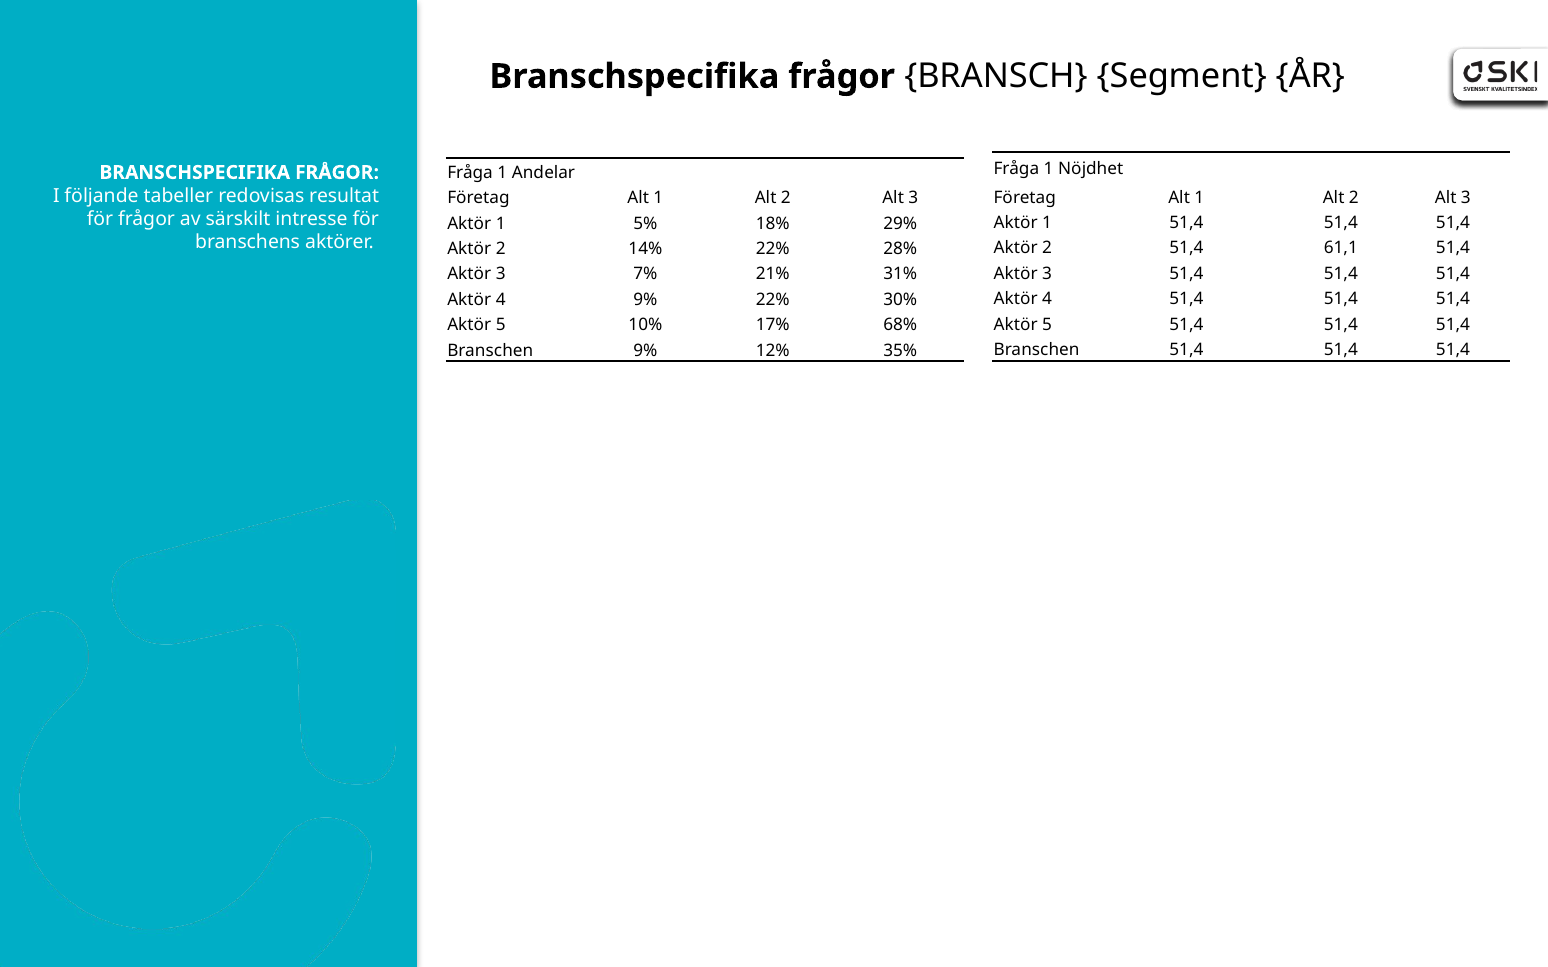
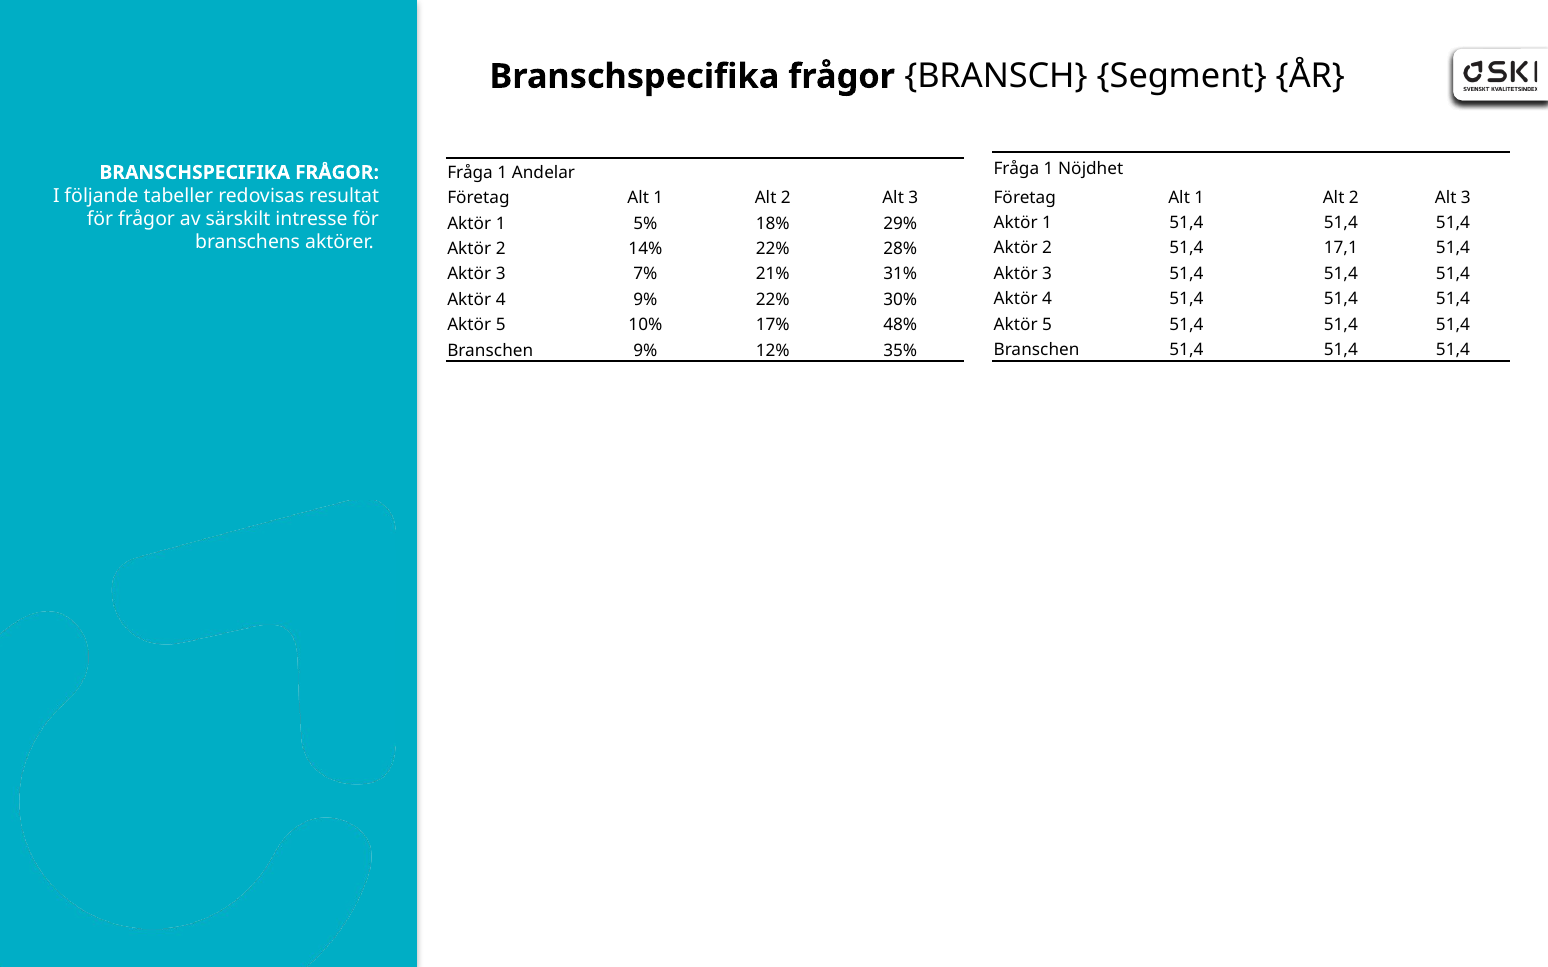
61,1: 61,1 -> 17,1
68%: 68% -> 48%
